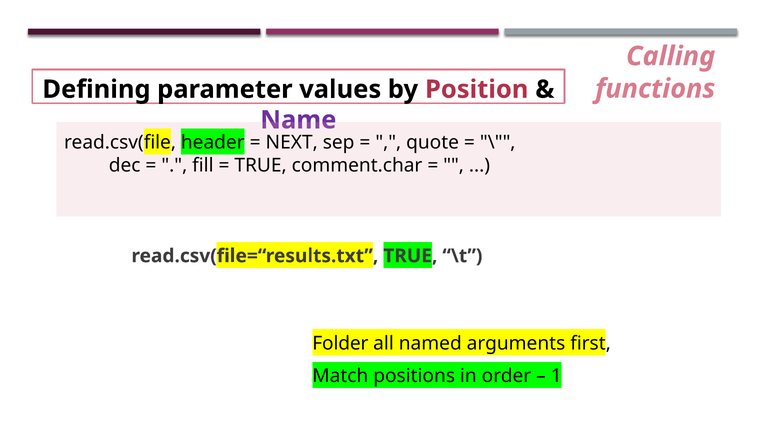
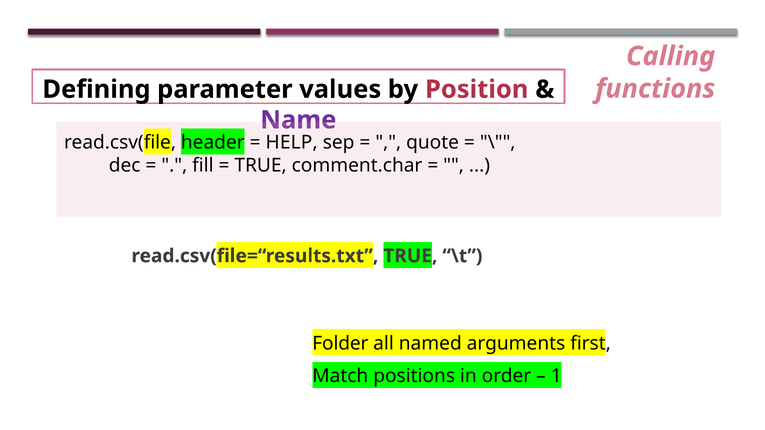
NEXT: NEXT -> HELP
